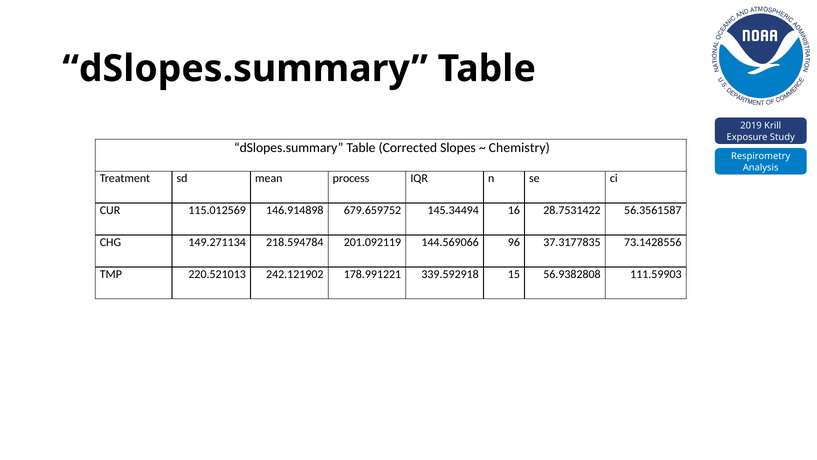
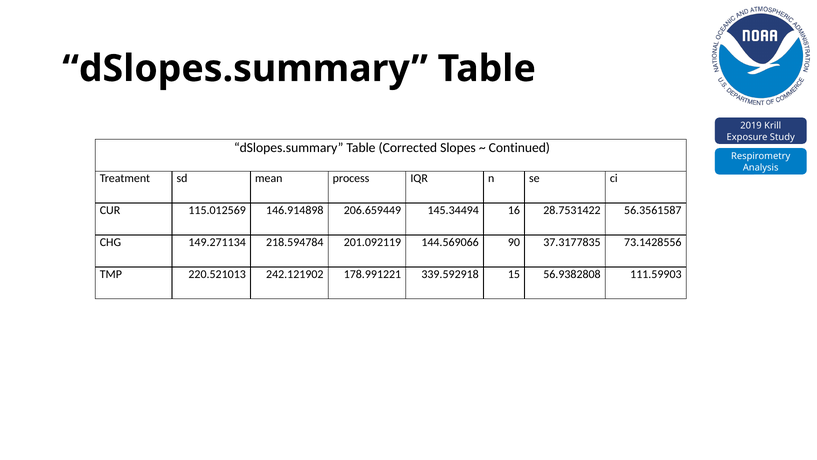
Chemistry: Chemistry -> Continued
679.659752: 679.659752 -> 206.659449
96: 96 -> 90
